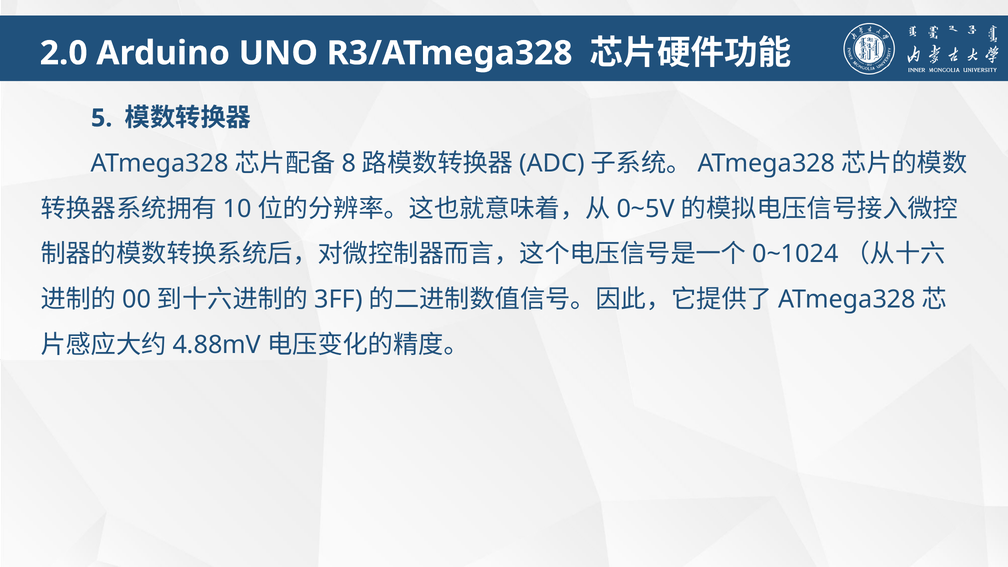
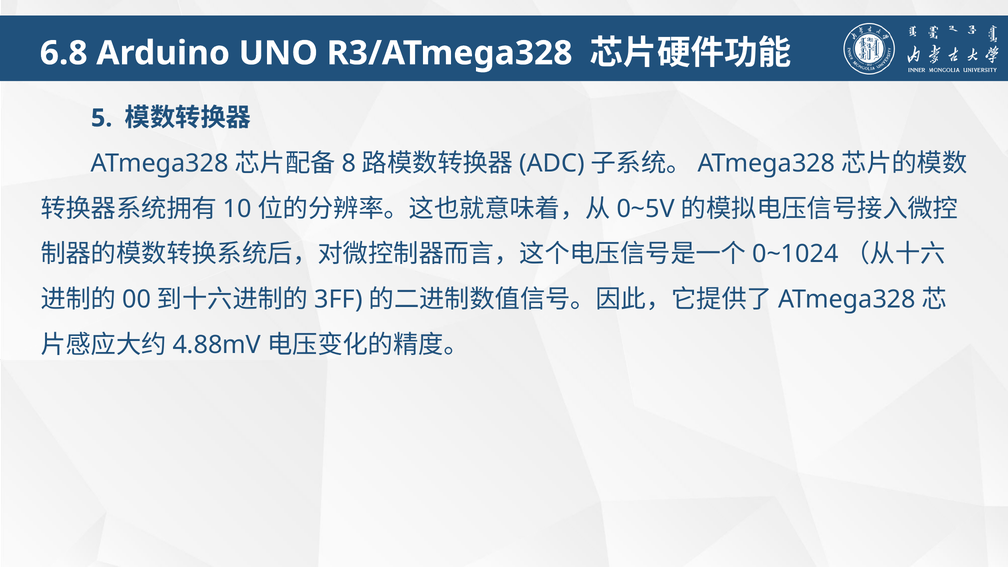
2.0: 2.0 -> 6.8
